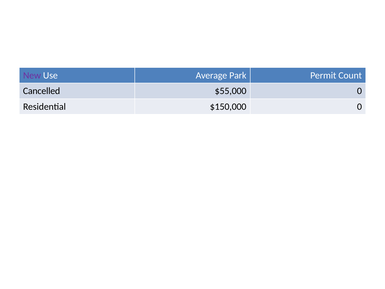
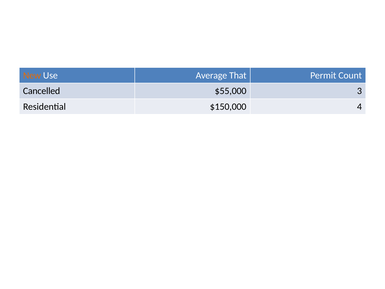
New colour: purple -> orange
Park: Park -> That
$55,000 0: 0 -> 3
$150,000 0: 0 -> 4
